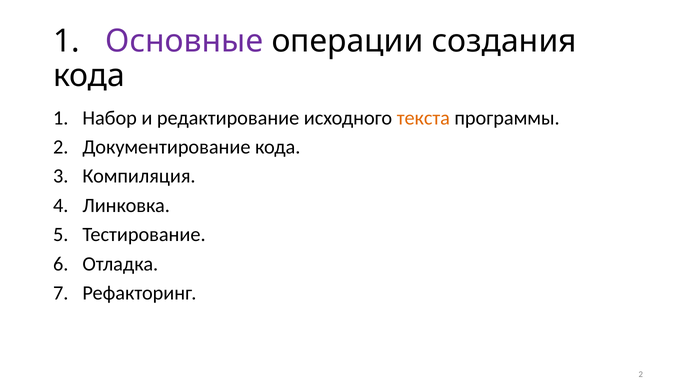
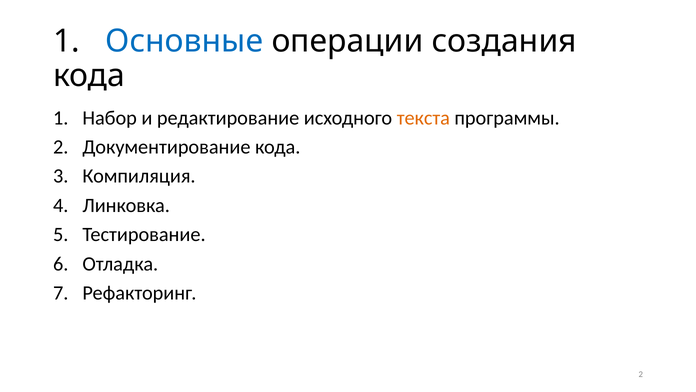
Основные colour: purple -> blue
